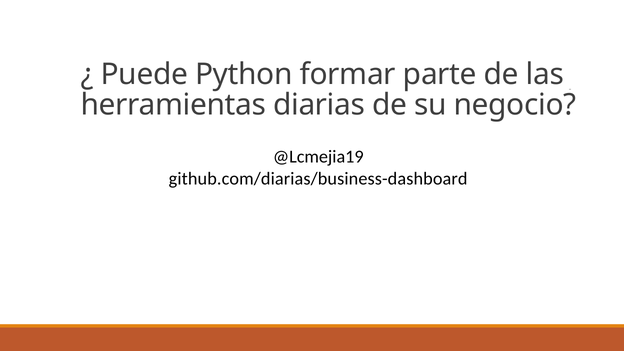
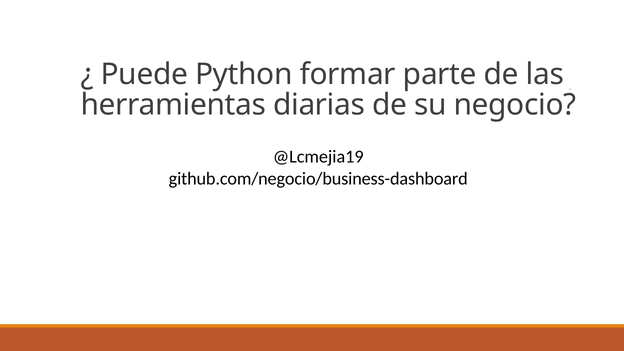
github.com/diarias/business-dashboard: github.com/diarias/business-dashboard -> github.com/negocio/business-dashboard
